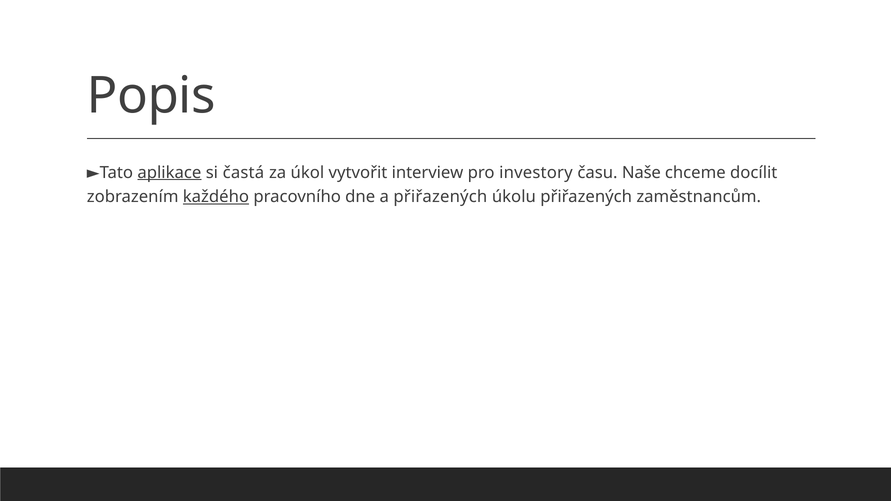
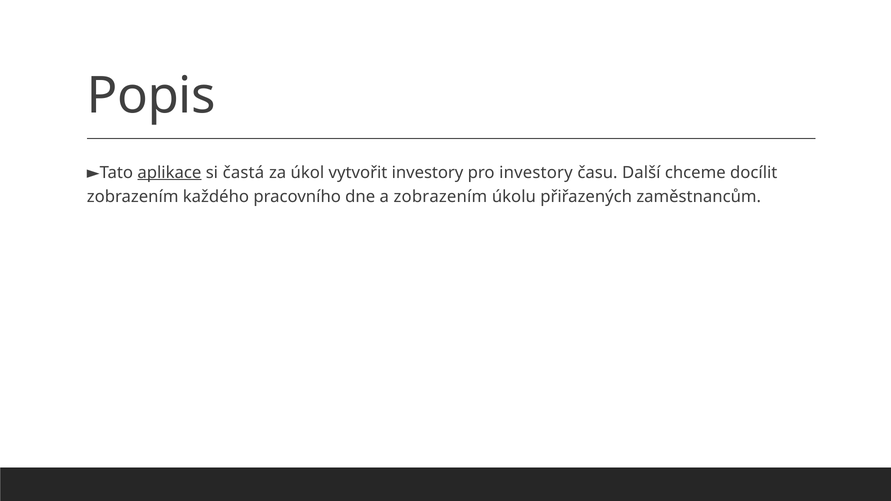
vytvořit interview: interview -> investory
Naše: Naše -> Další
každého underline: present -> none
a přiřazených: přiřazených -> zobrazením
